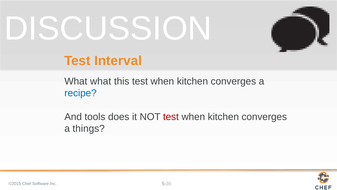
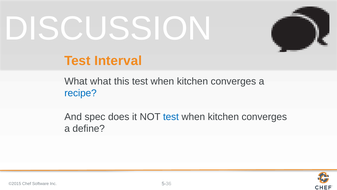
tools: tools -> spec
test at (171, 117) colour: red -> blue
things: things -> define
